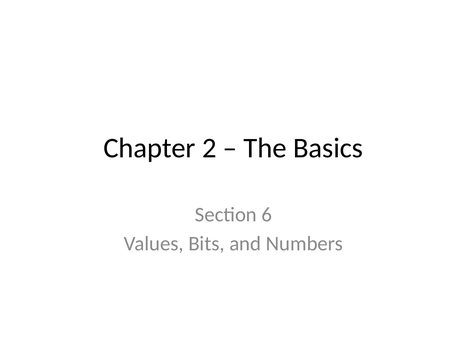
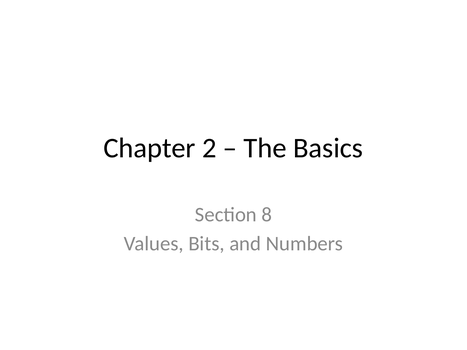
6: 6 -> 8
